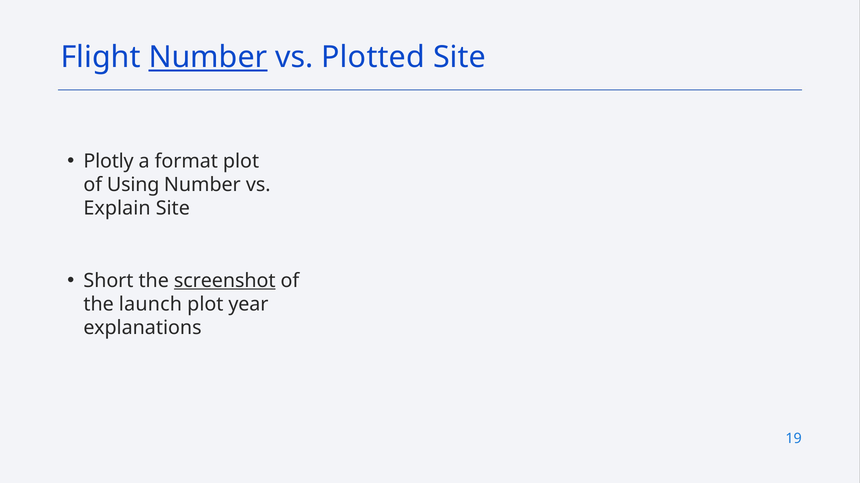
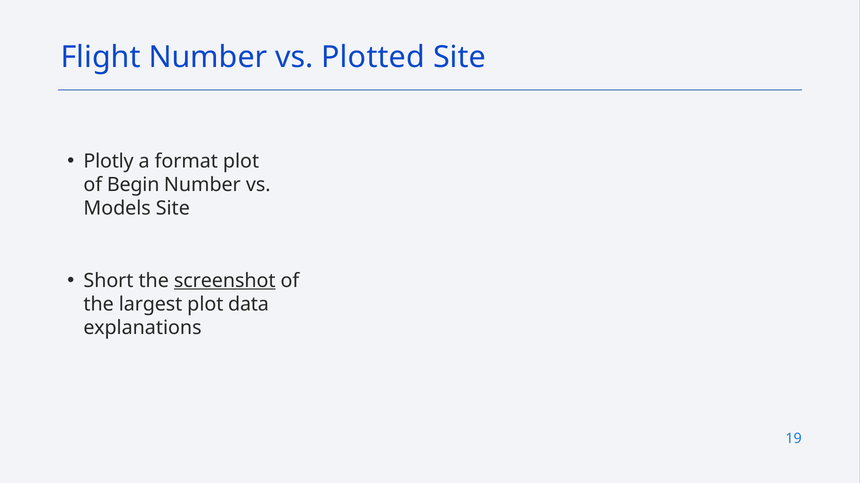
Number at (208, 57) underline: present -> none
Using: Using -> Begin
Explain: Explain -> Models
launch: launch -> largest
year: year -> data
